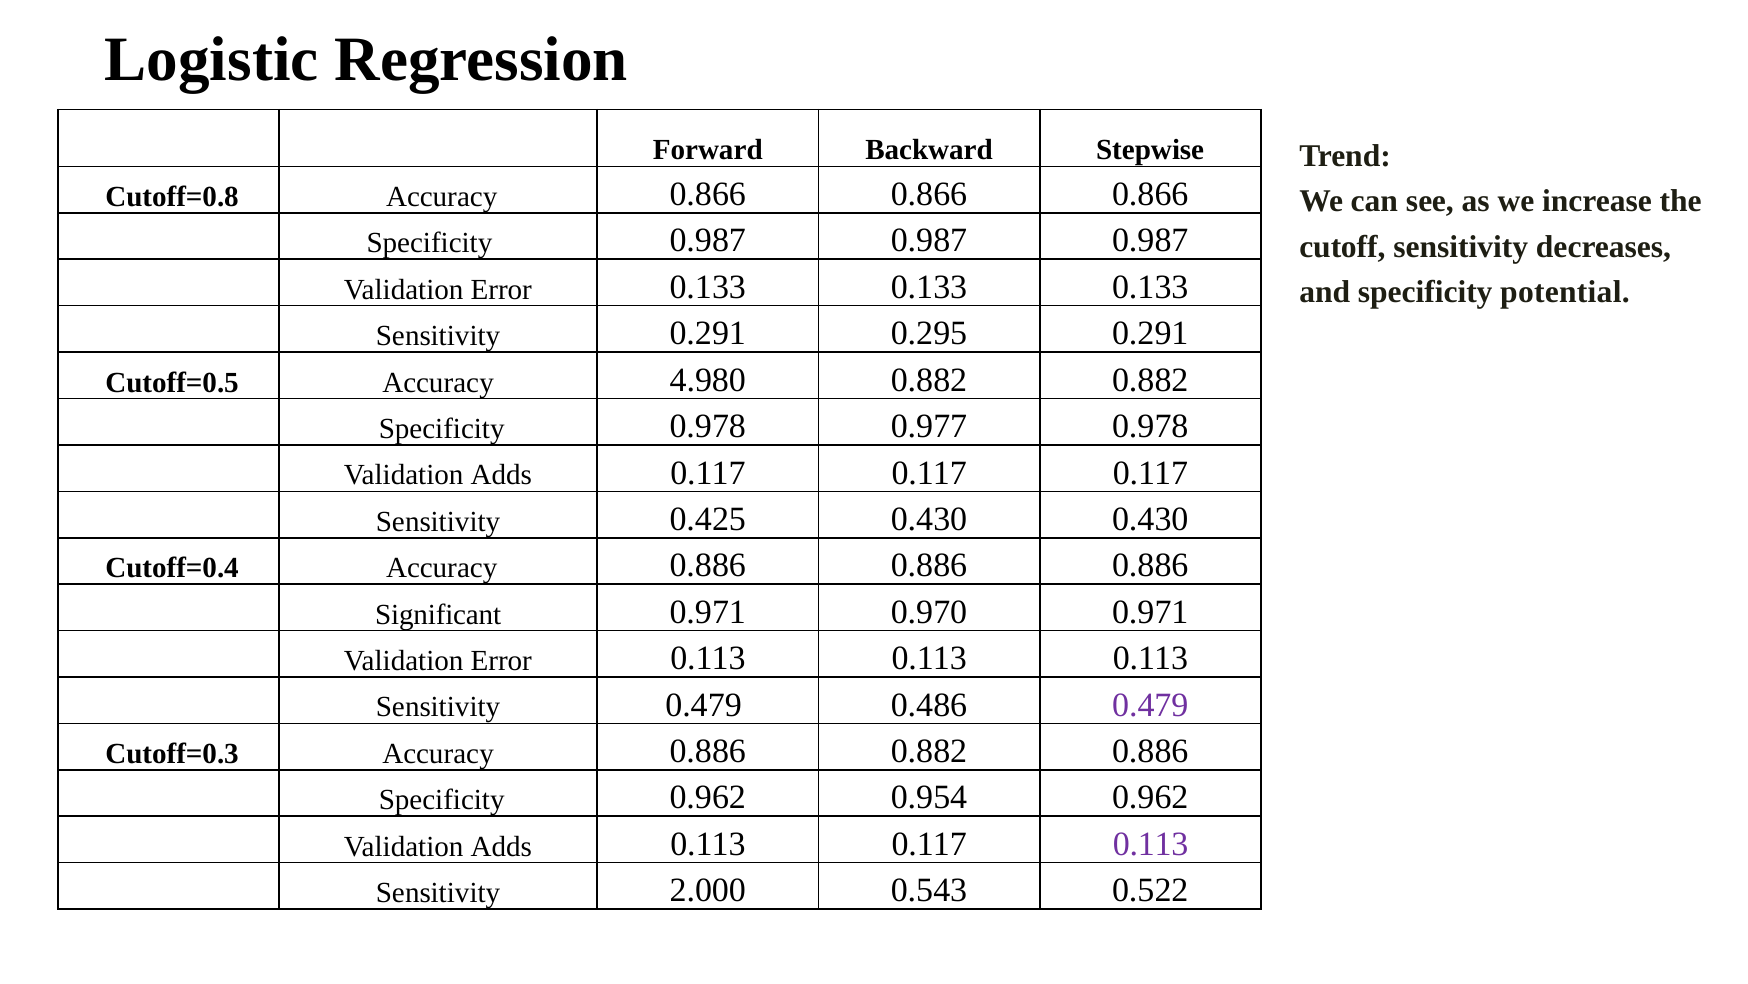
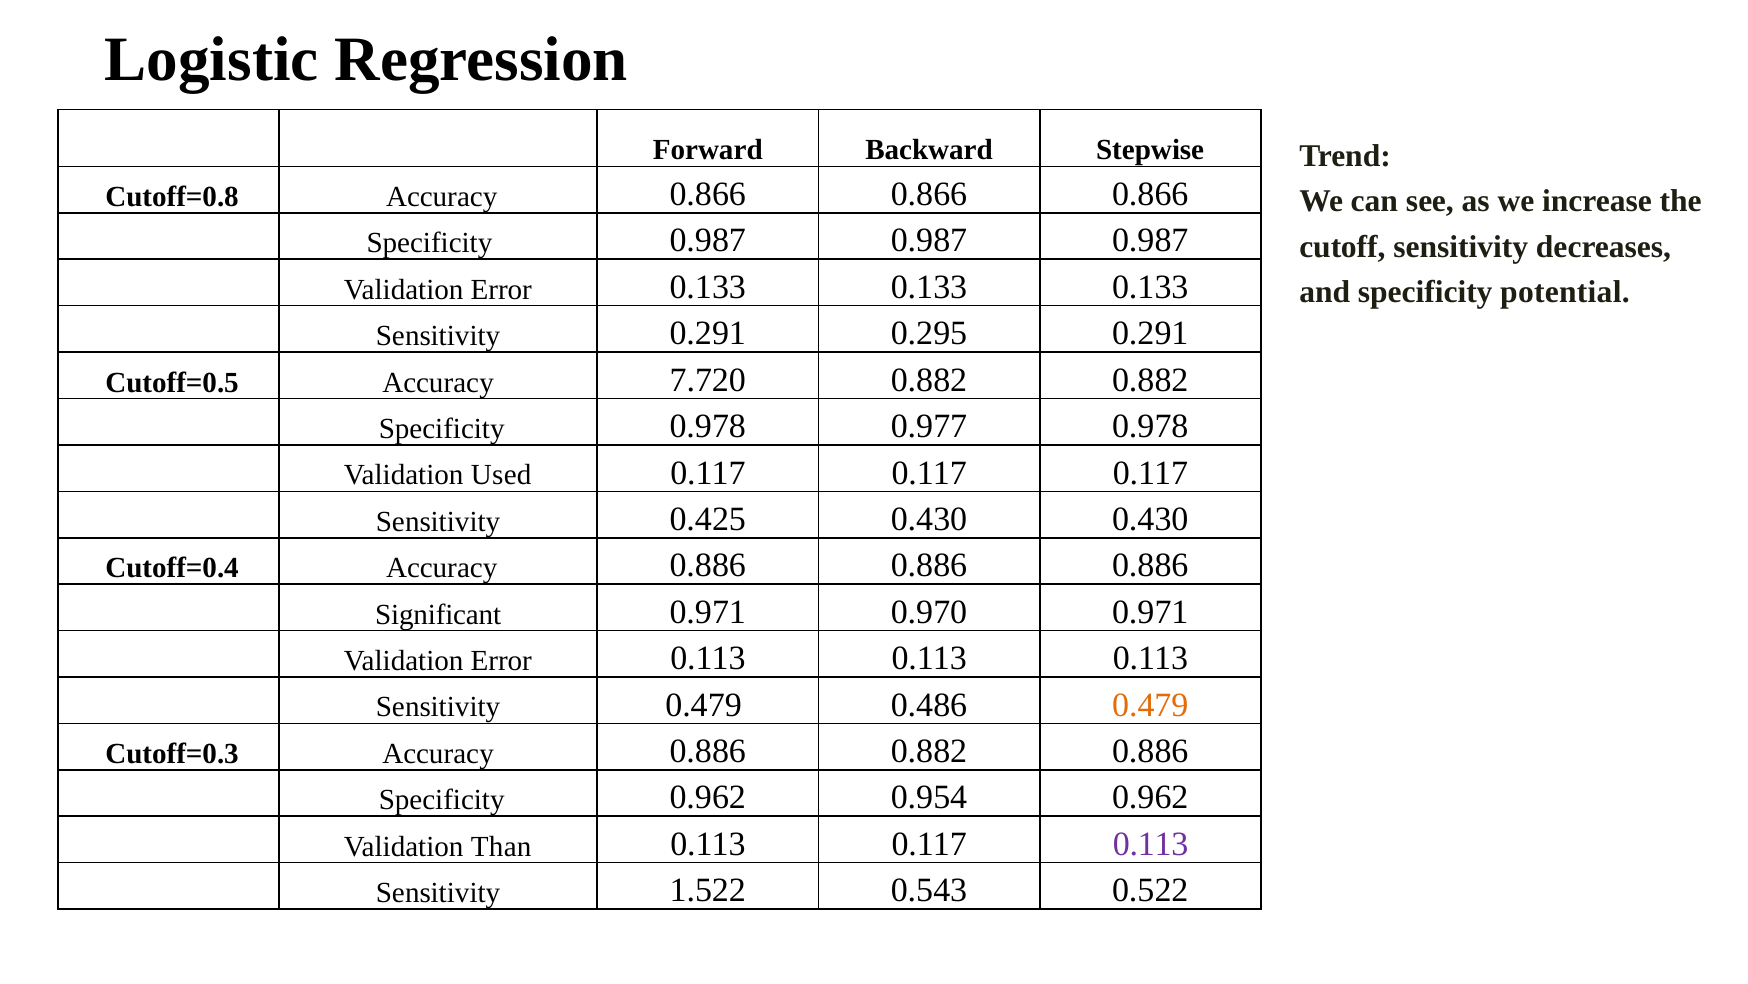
4.980: 4.980 -> 7.720
Adds at (501, 475): Adds -> Used
0.479 at (1150, 704) colour: purple -> orange
Adds at (501, 846): Adds -> Than
2.000: 2.000 -> 1.522
